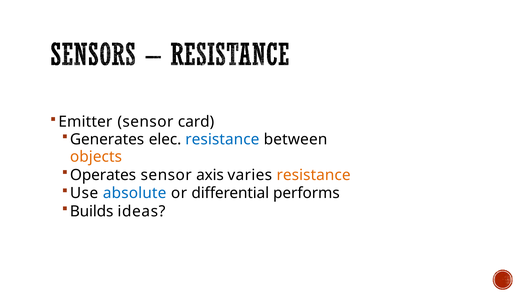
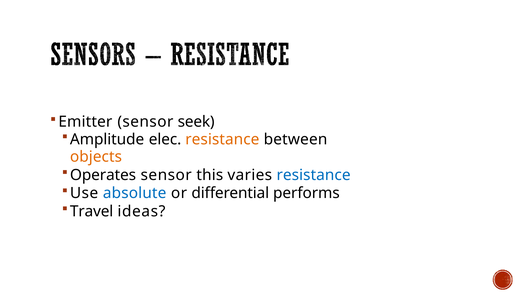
card: card -> seek
Generates: Generates -> Amplitude
resistance at (222, 139) colour: blue -> orange
axis: axis -> this
resistance at (314, 175) colour: orange -> blue
Builds: Builds -> Travel
